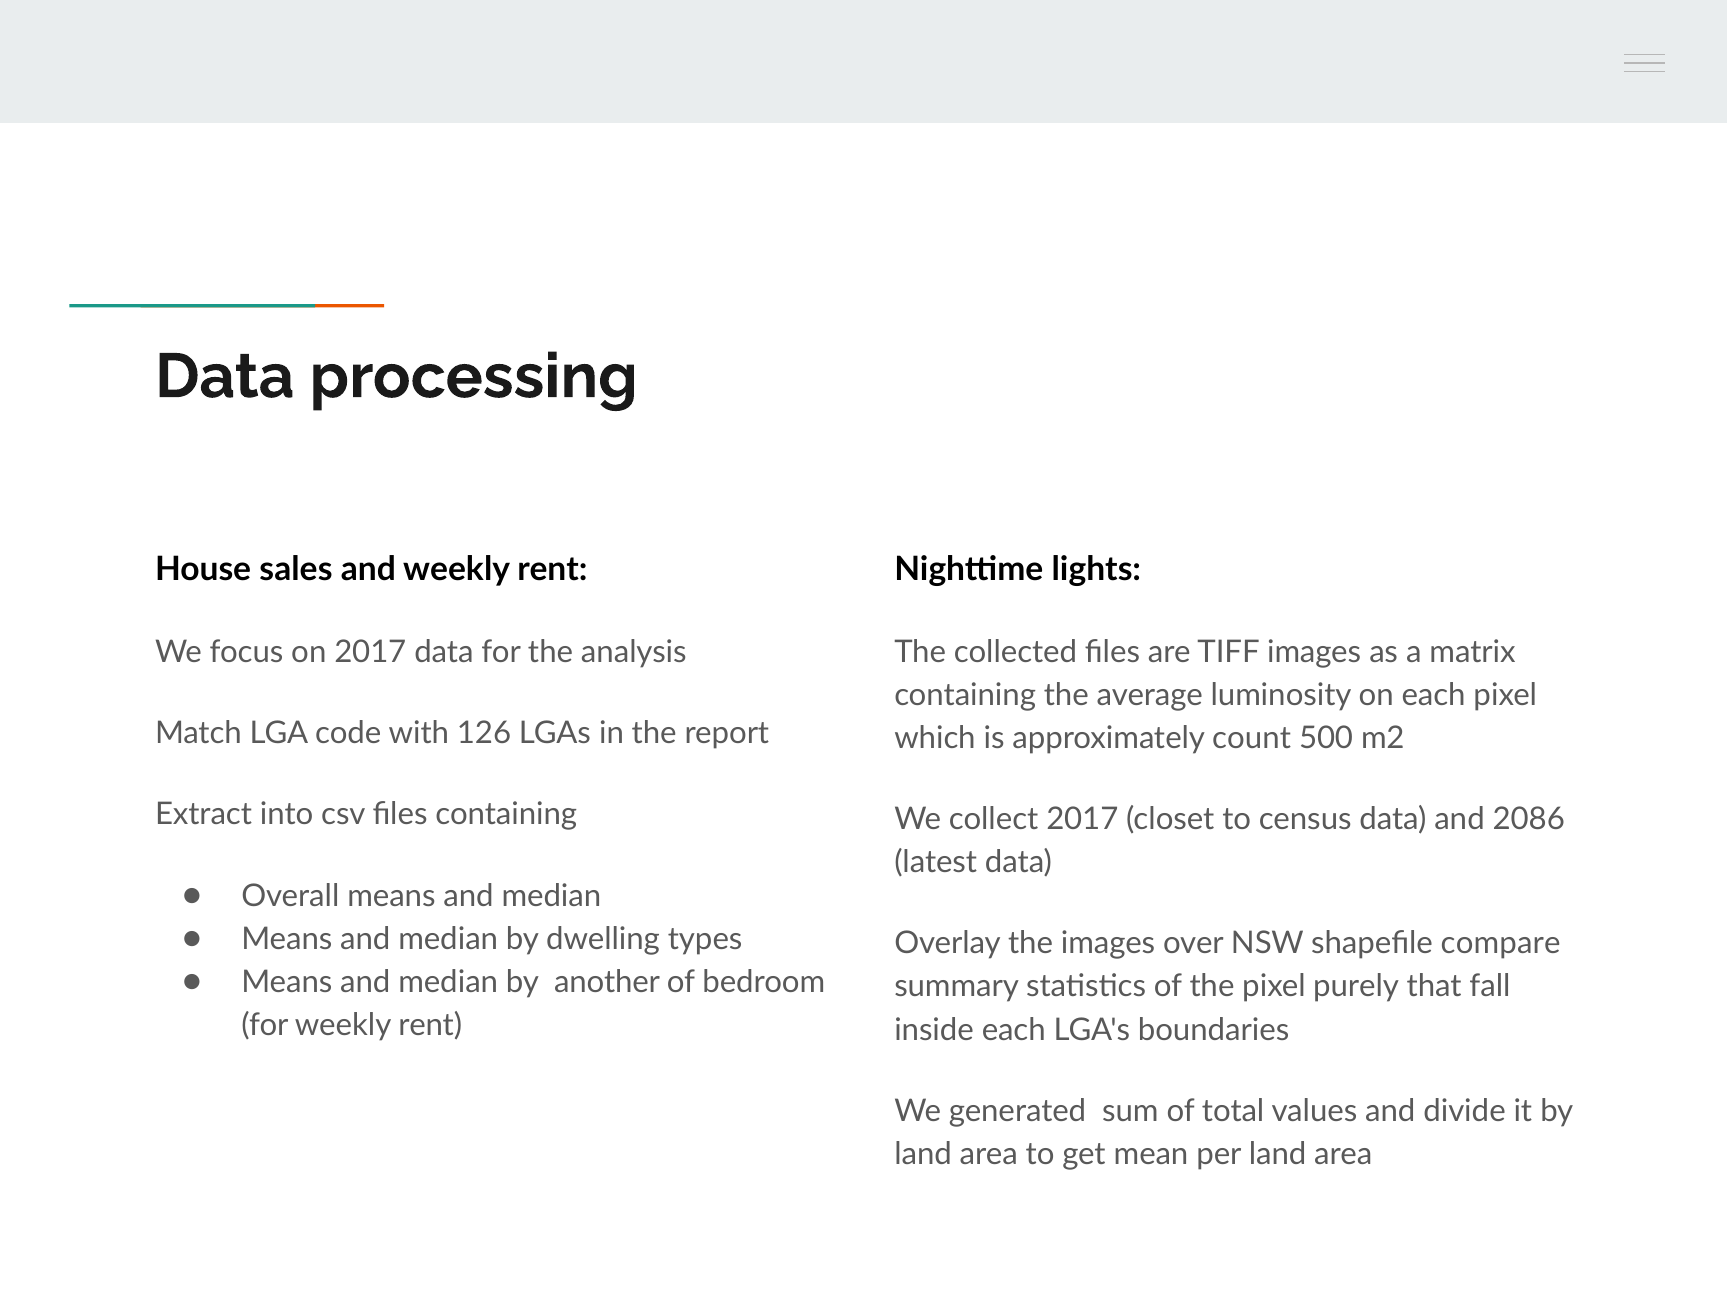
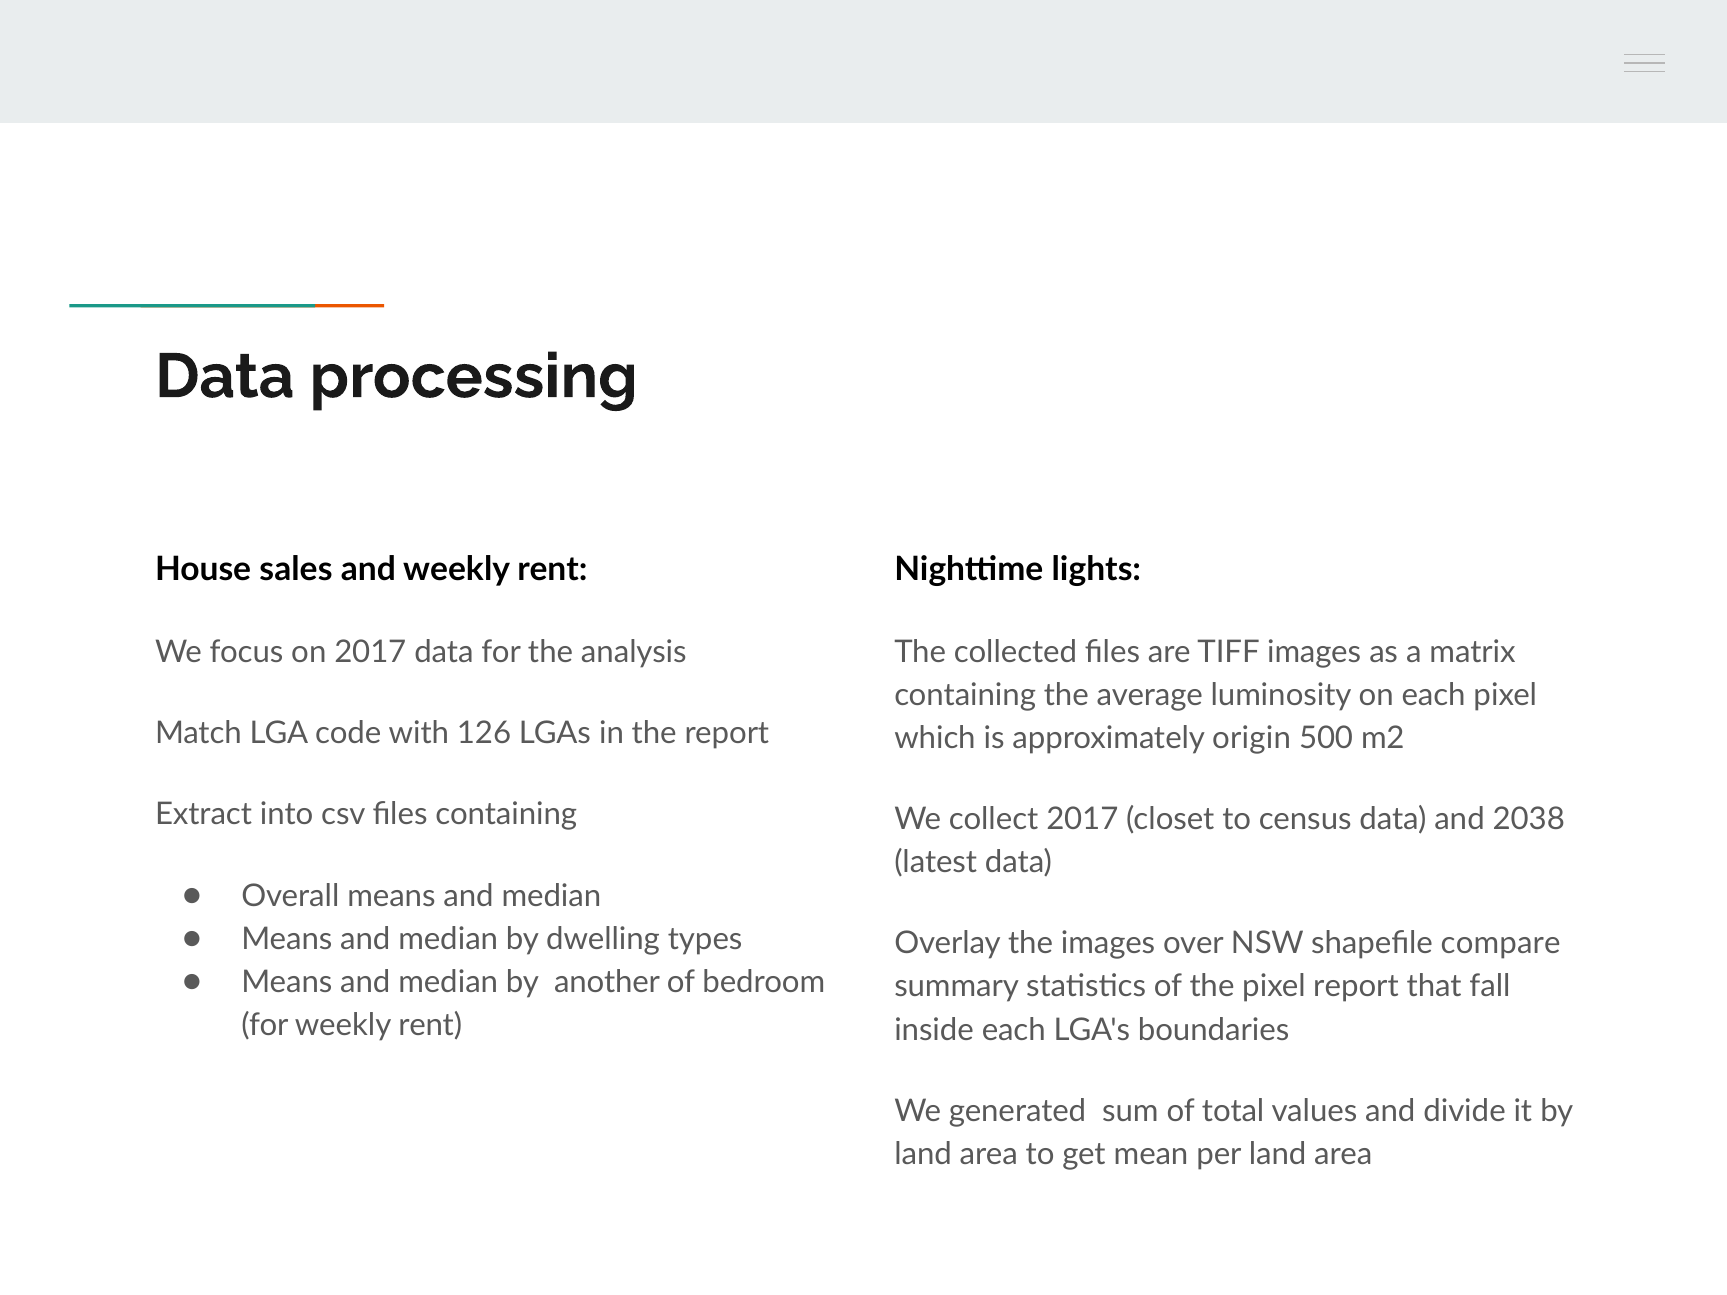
count: count -> origin
2086: 2086 -> 2038
pixel purely: purely -> report
